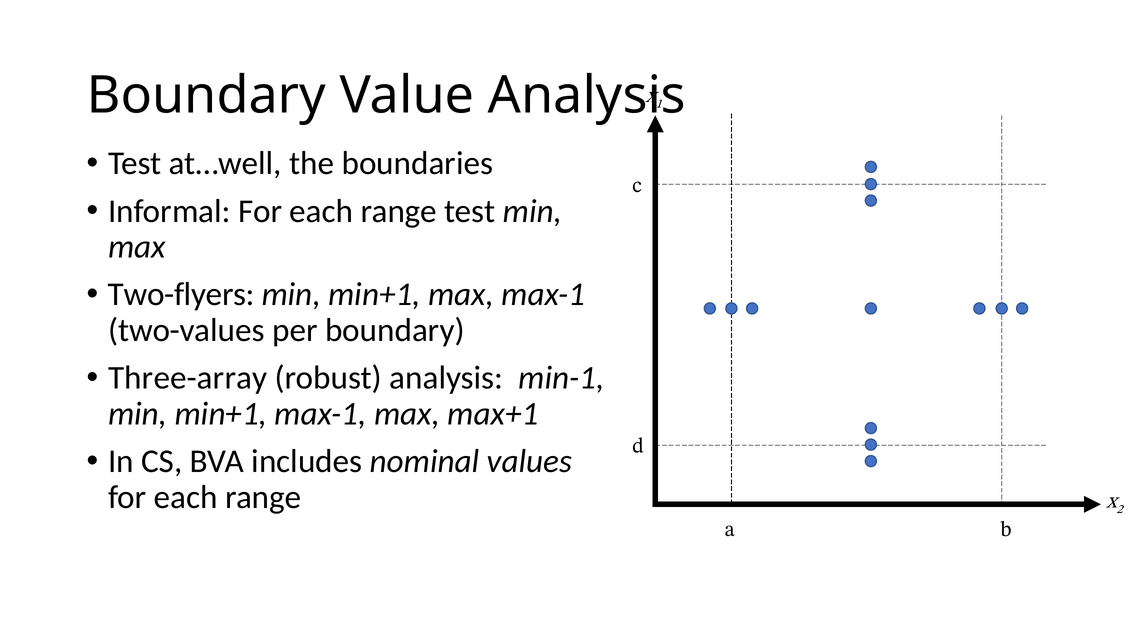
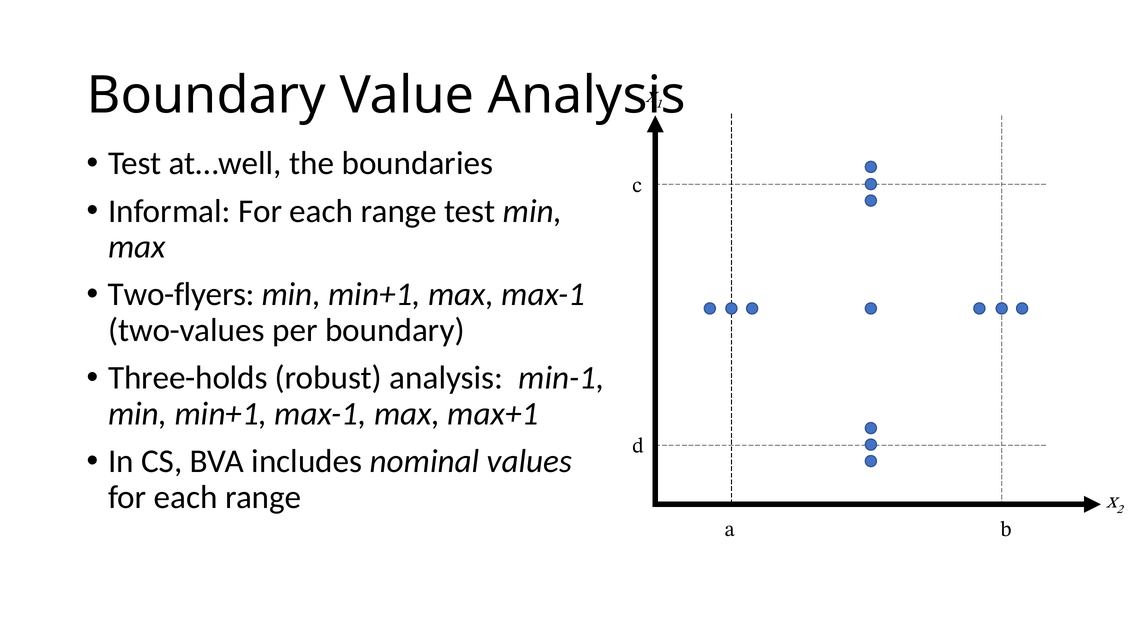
Three-array: Three-array -> Three-holds
